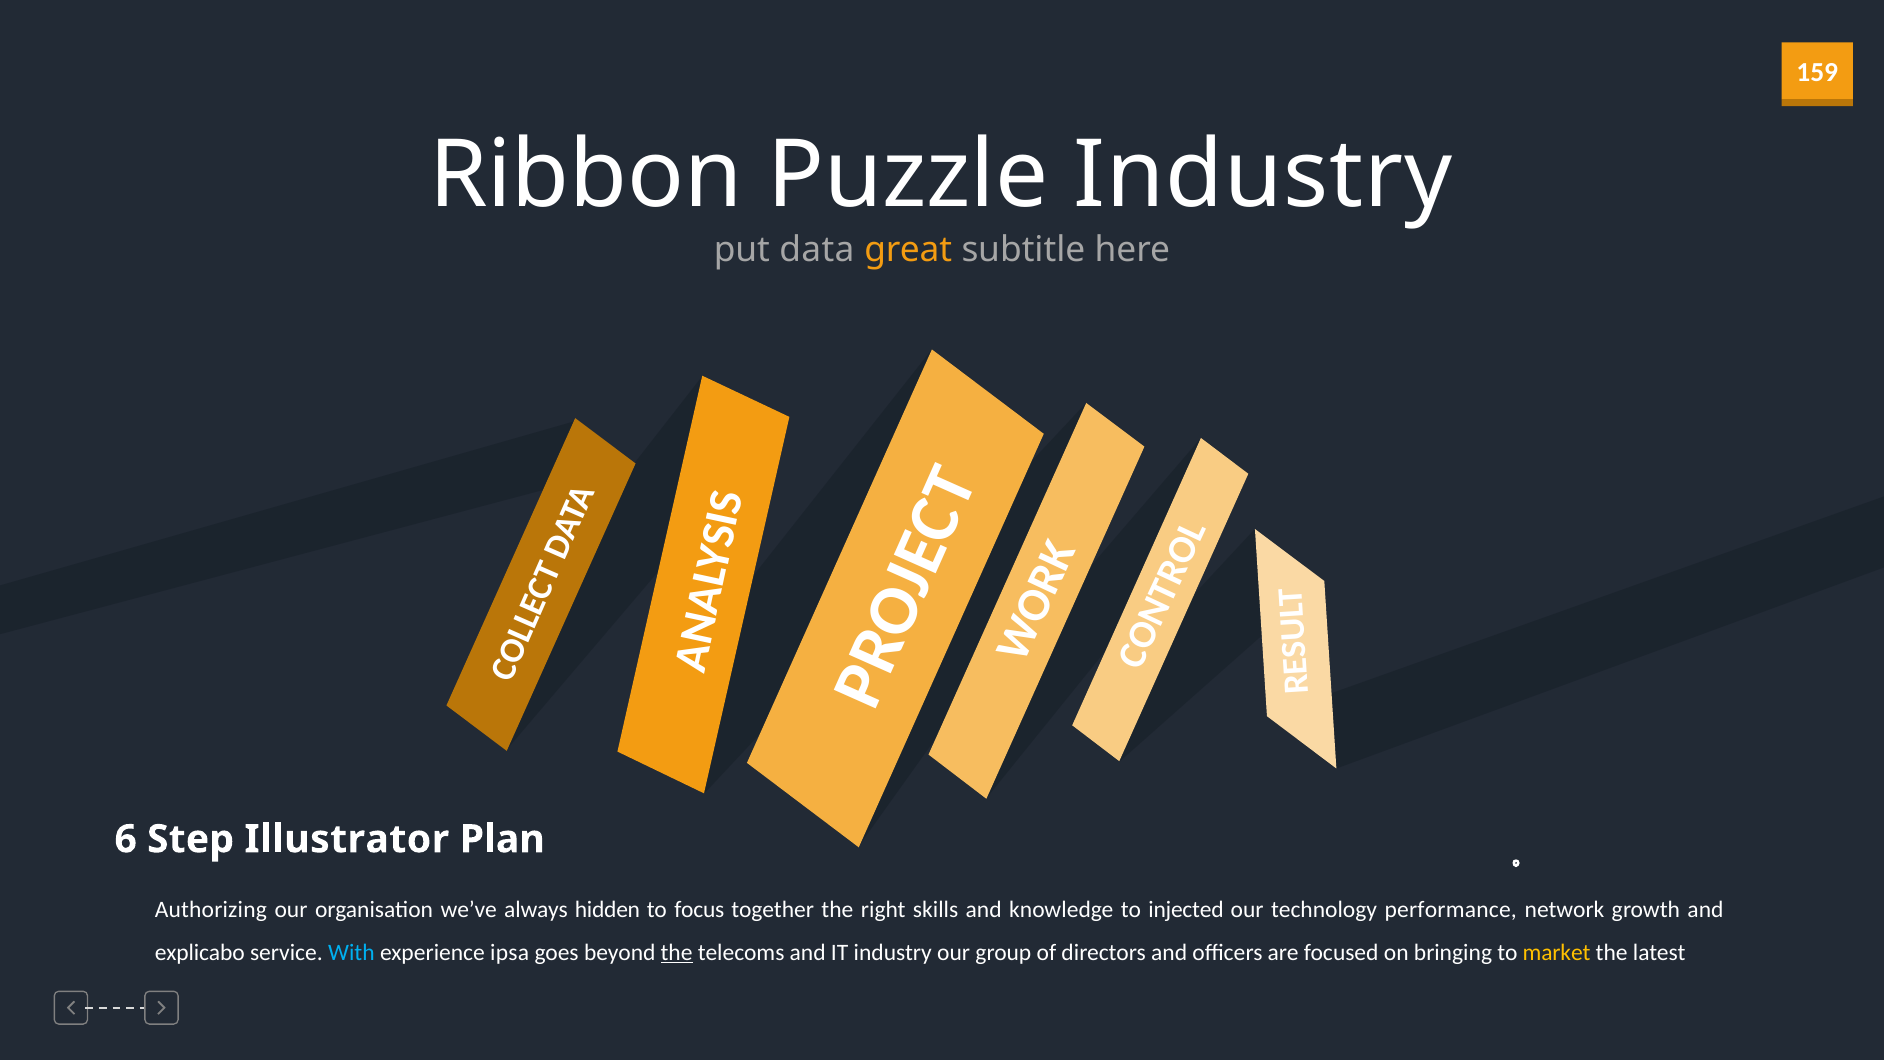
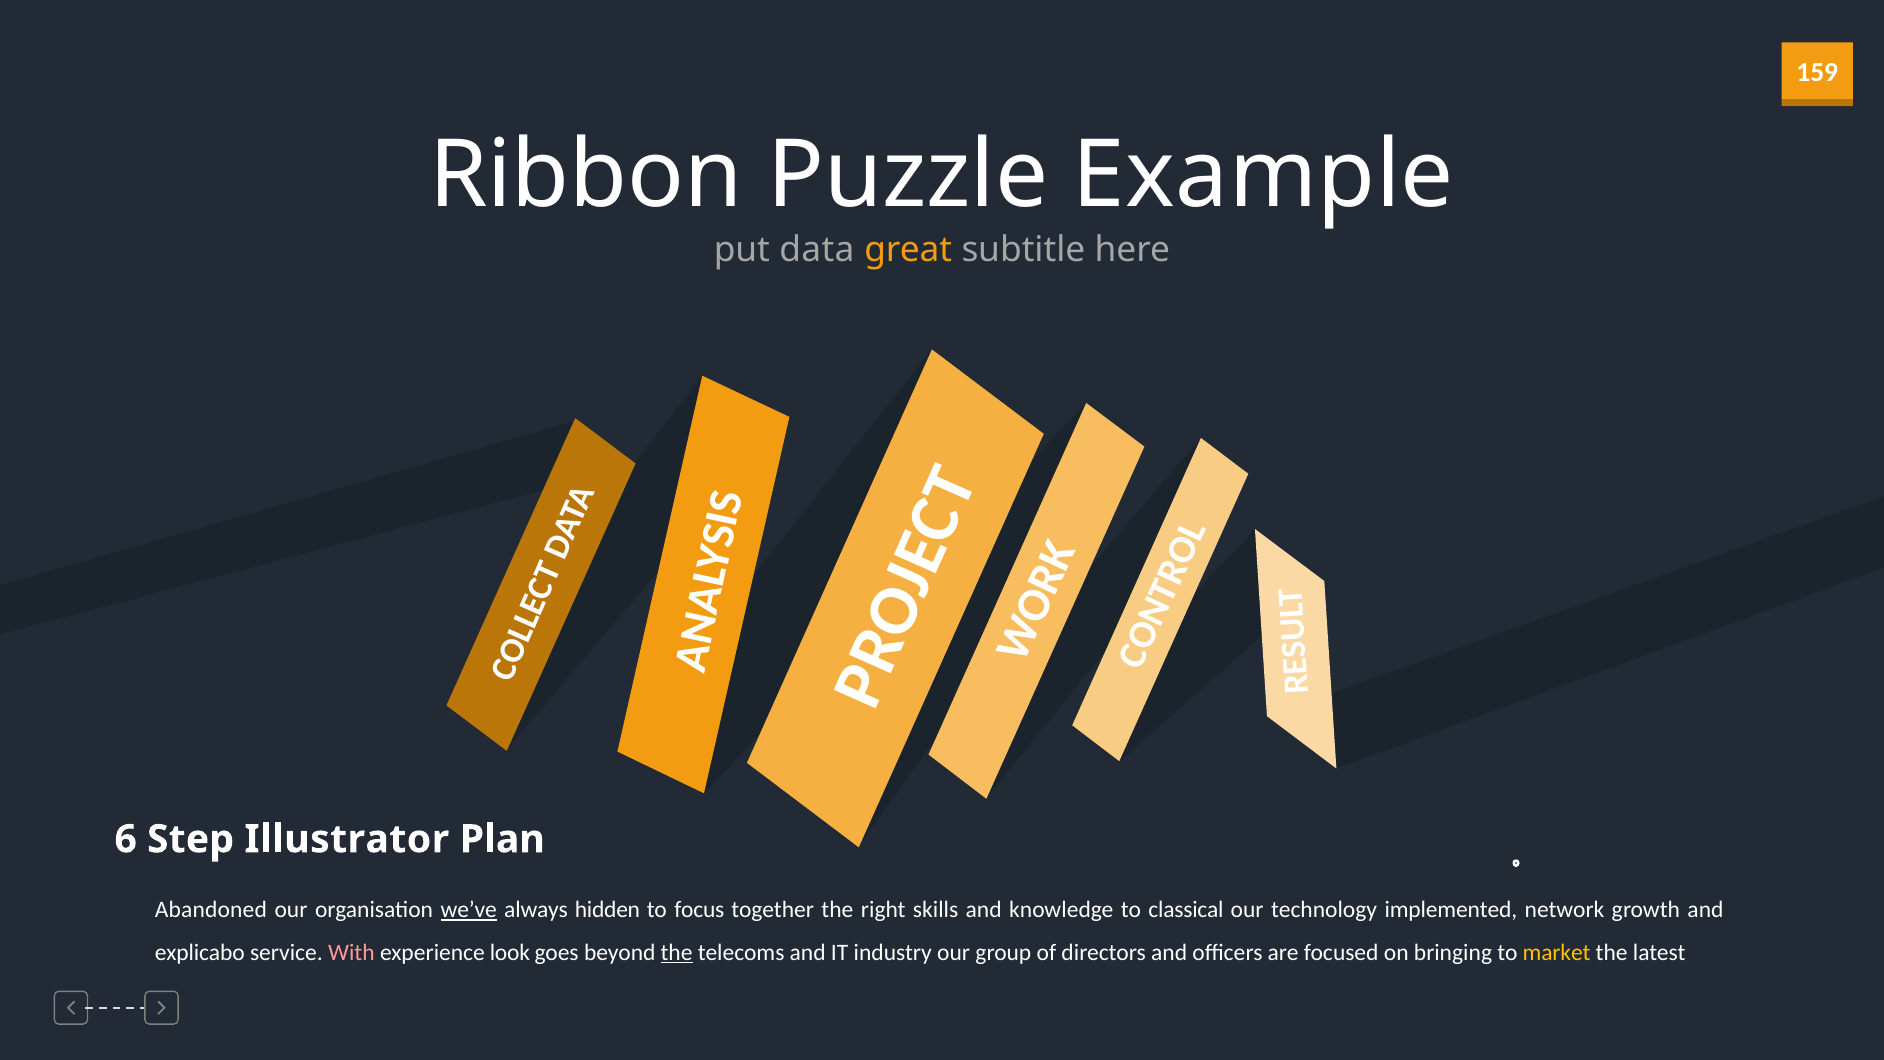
Puzzle Industry: Industry -> Example
Authorizing: Authorizing -> Abandoned
we’ve underline: none -> present
injected: injected -> classical
performance: performance -> implemented
With colour: light blue -> pink
ipsa: ipsa -> look
